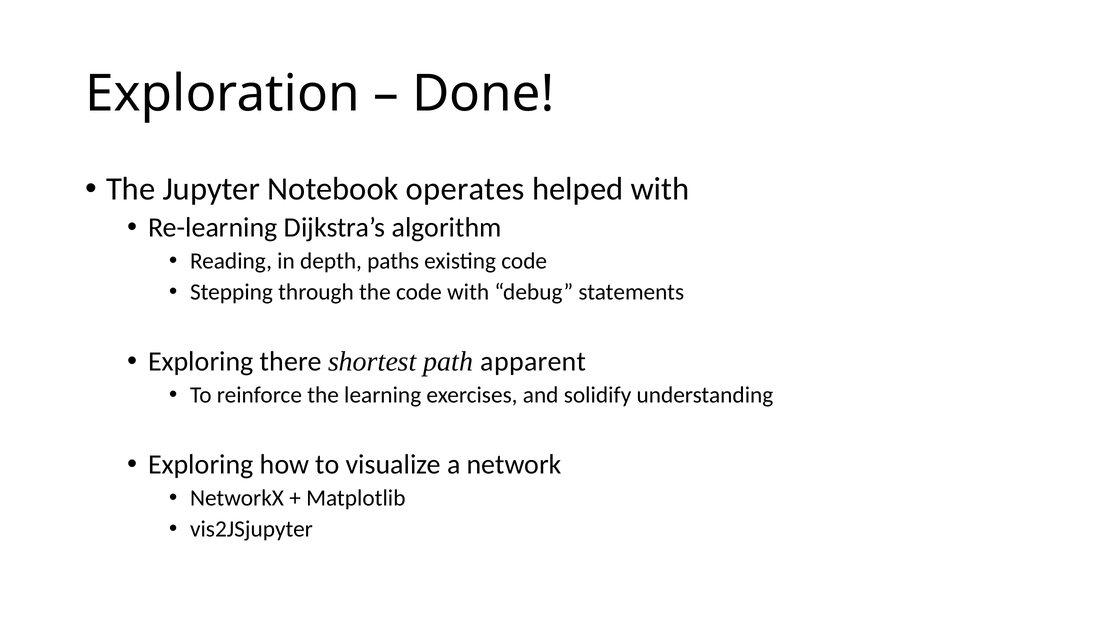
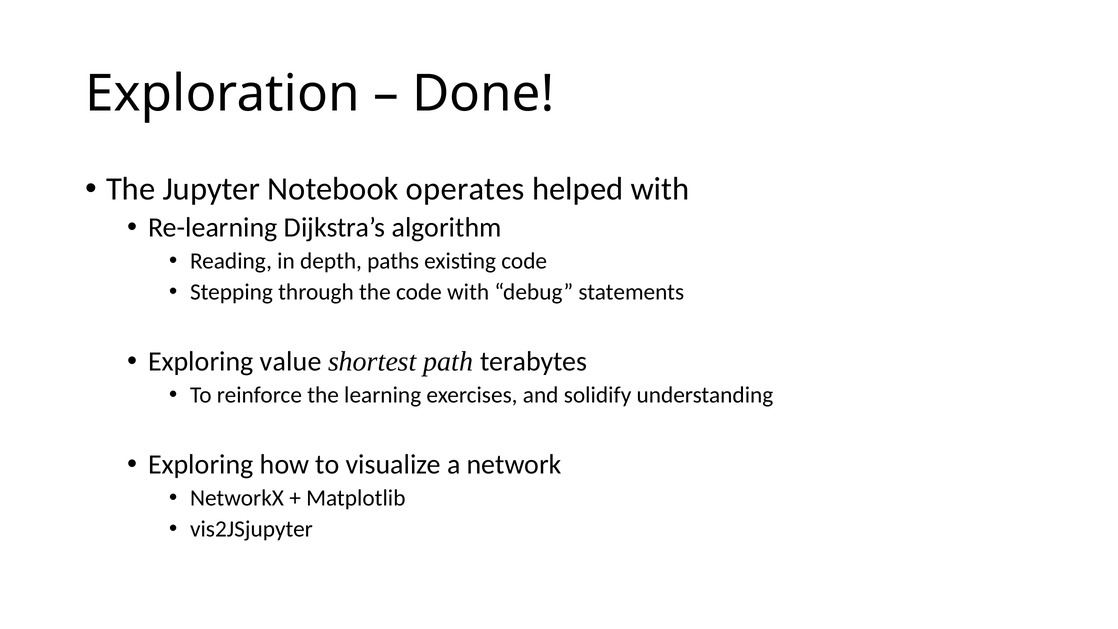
there: there -> value
apparent: apparent -> terabytes
